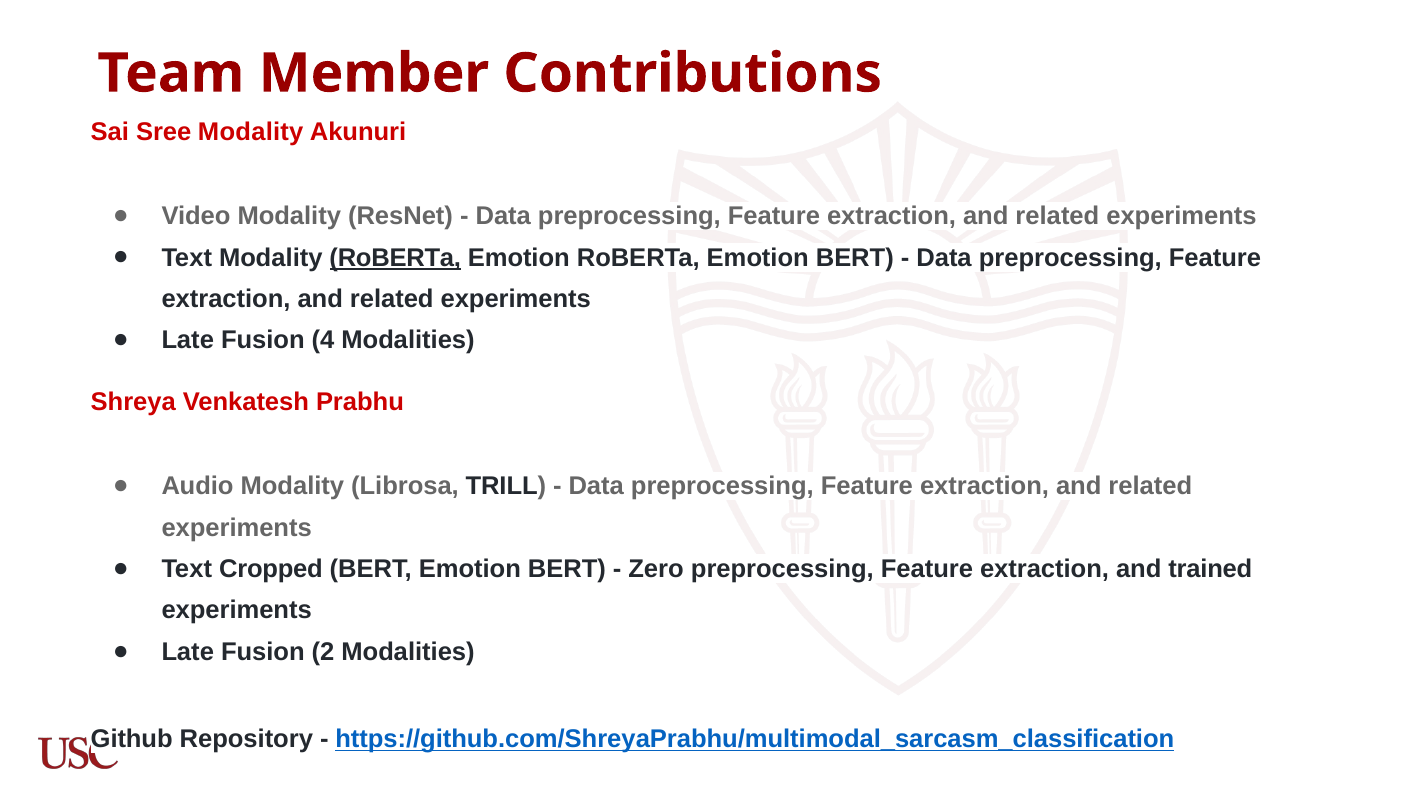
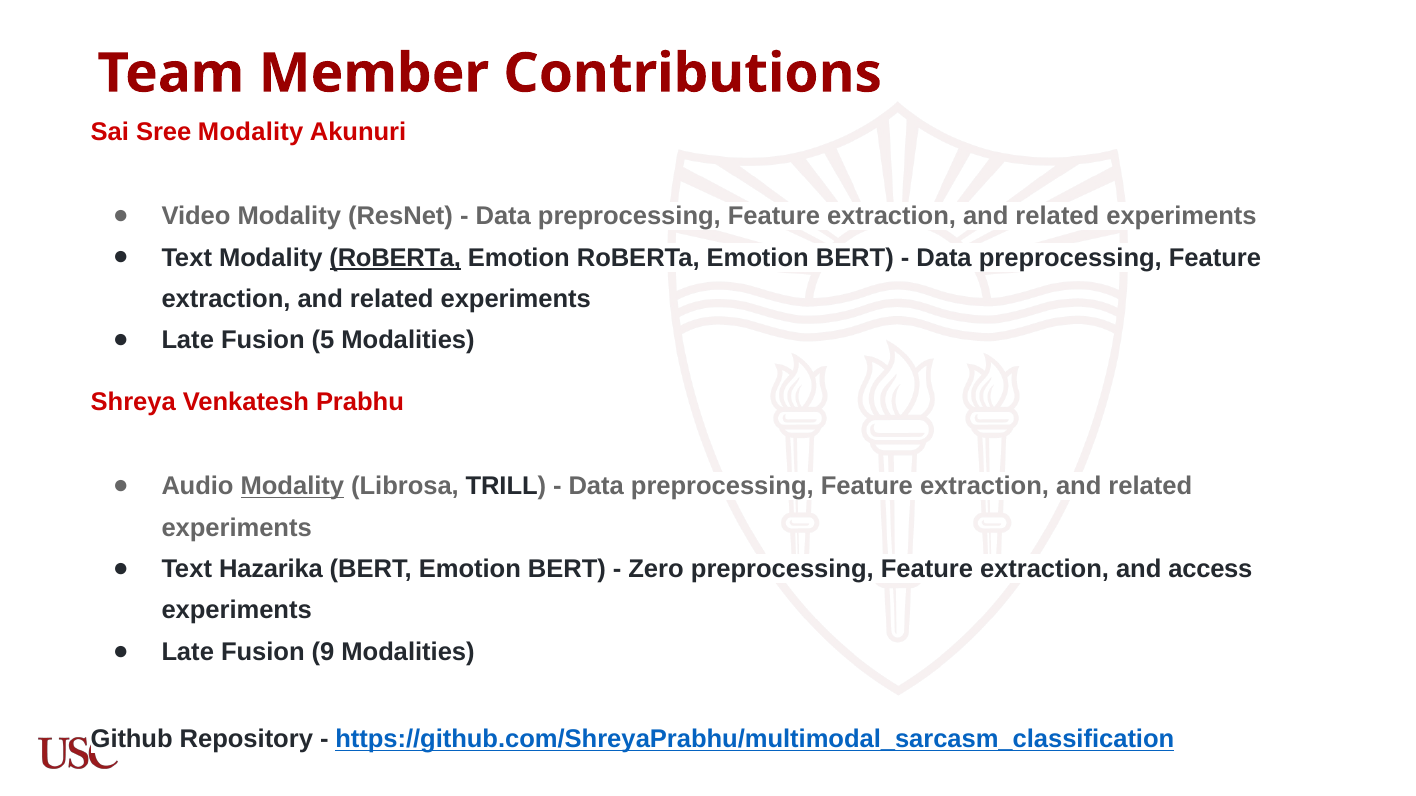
4: 4 -> 5
Modality at (292, 487) underline: none -> present
Cropped: Cropped -> Hazarika
trained: trained -> access
2: 2 -> 9
